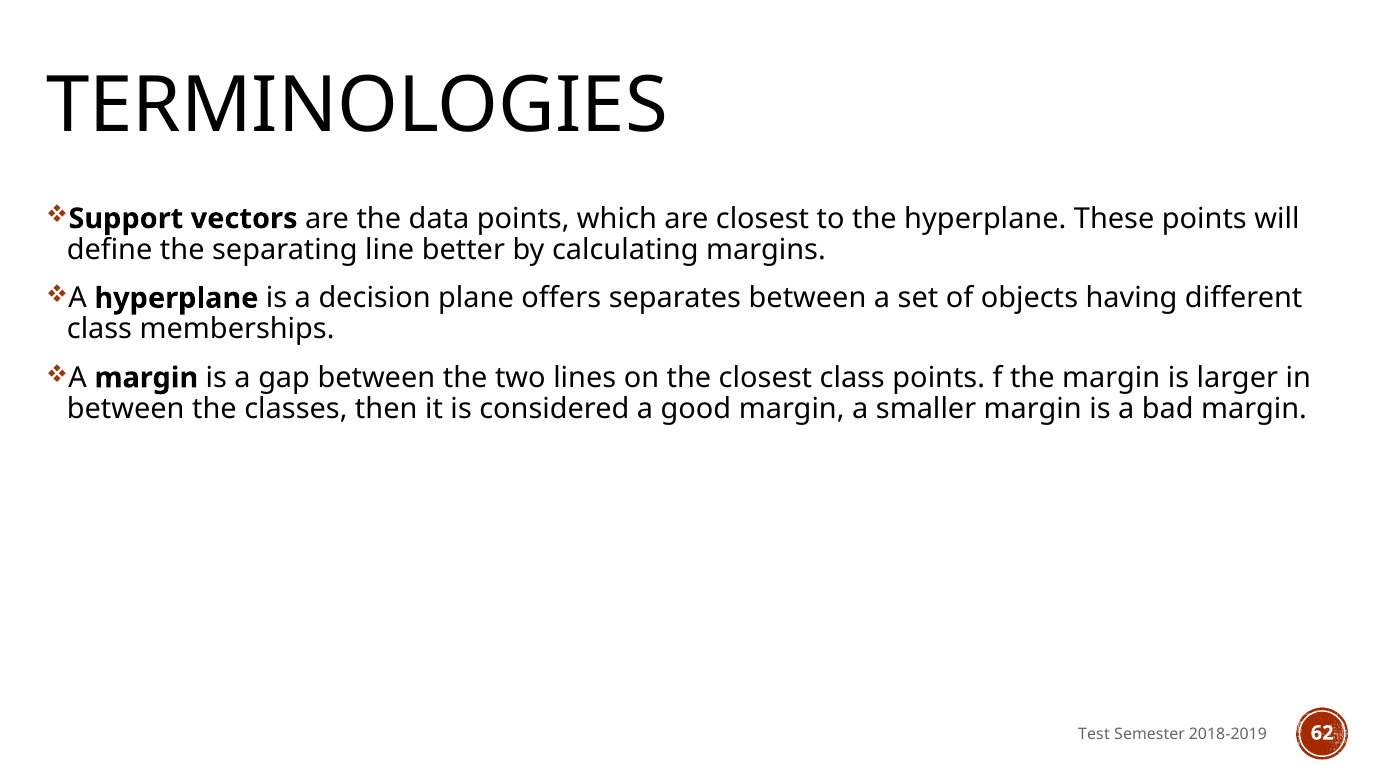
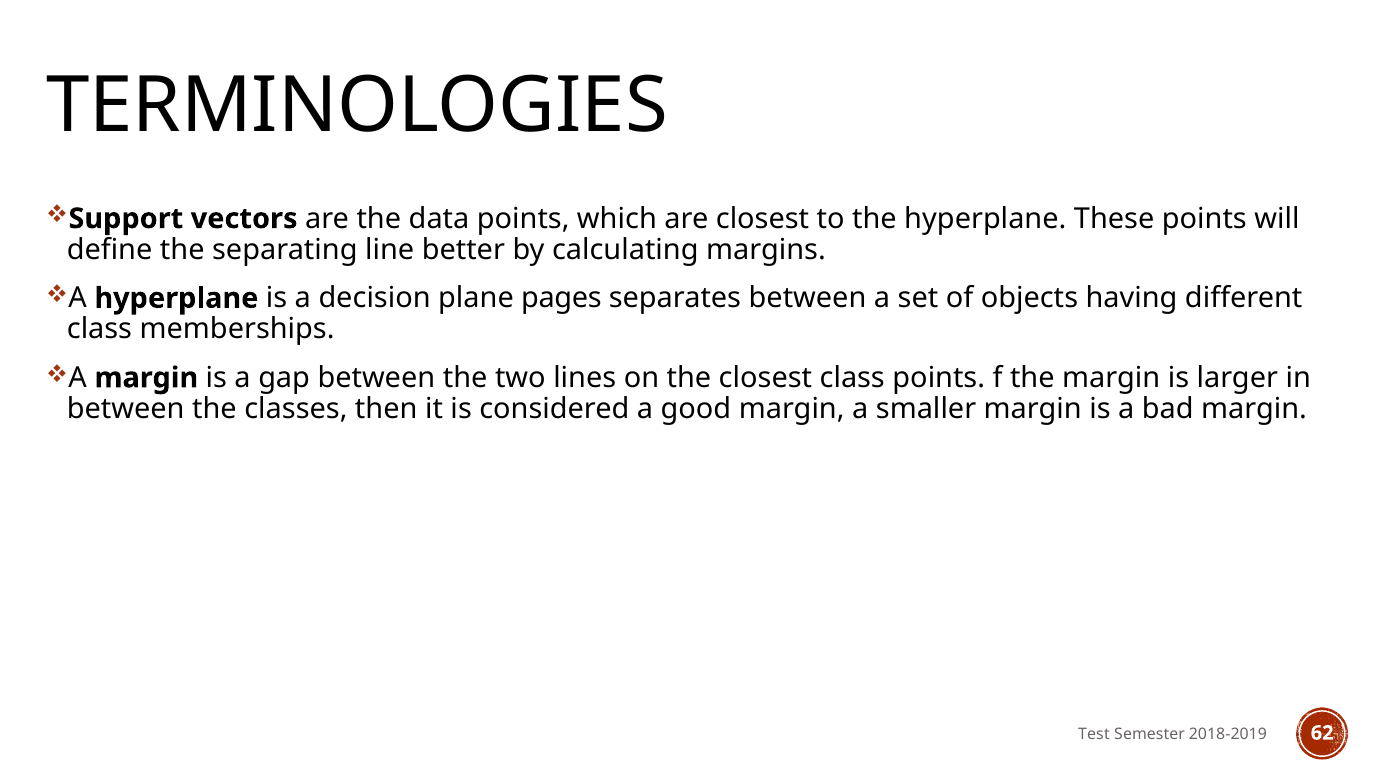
offers: offers -> pages
